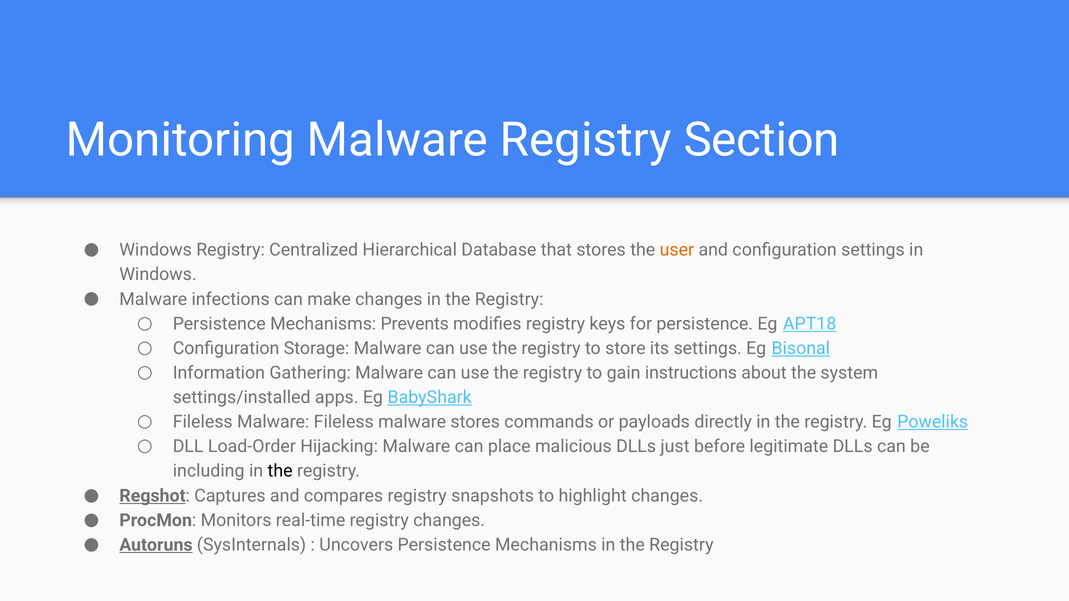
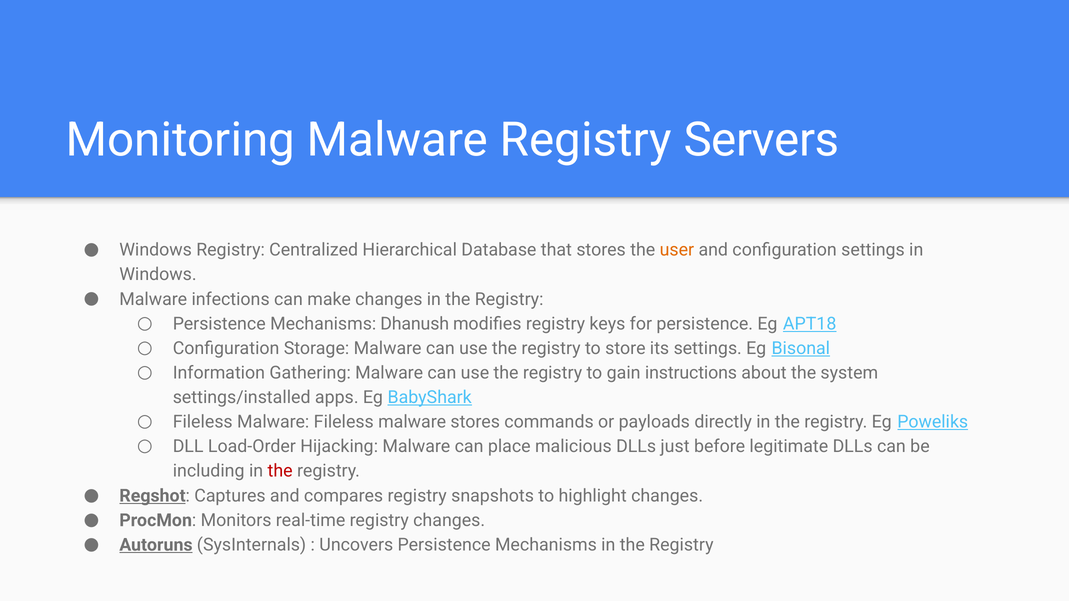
Section: Section -> Servers
Prevents: Prevents -> Dhanush
the at (280, 471) colour: black -> red
